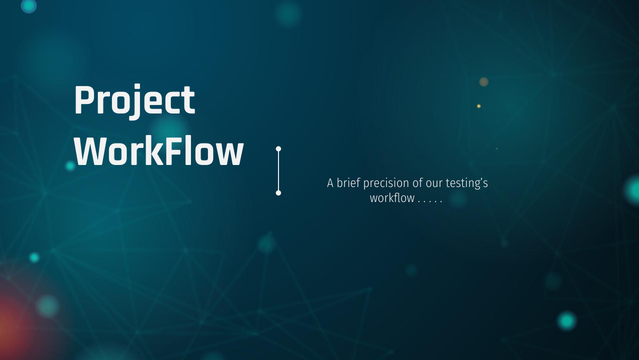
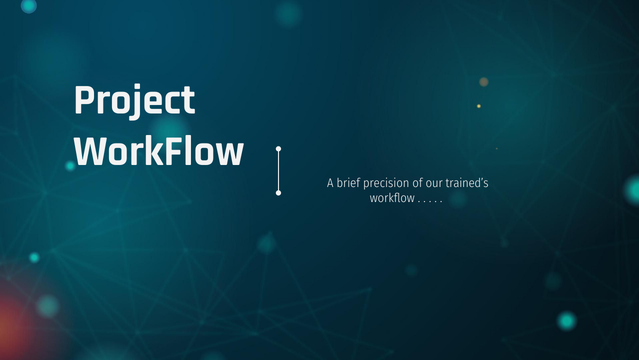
testing’s: testing’s -> trained’s
